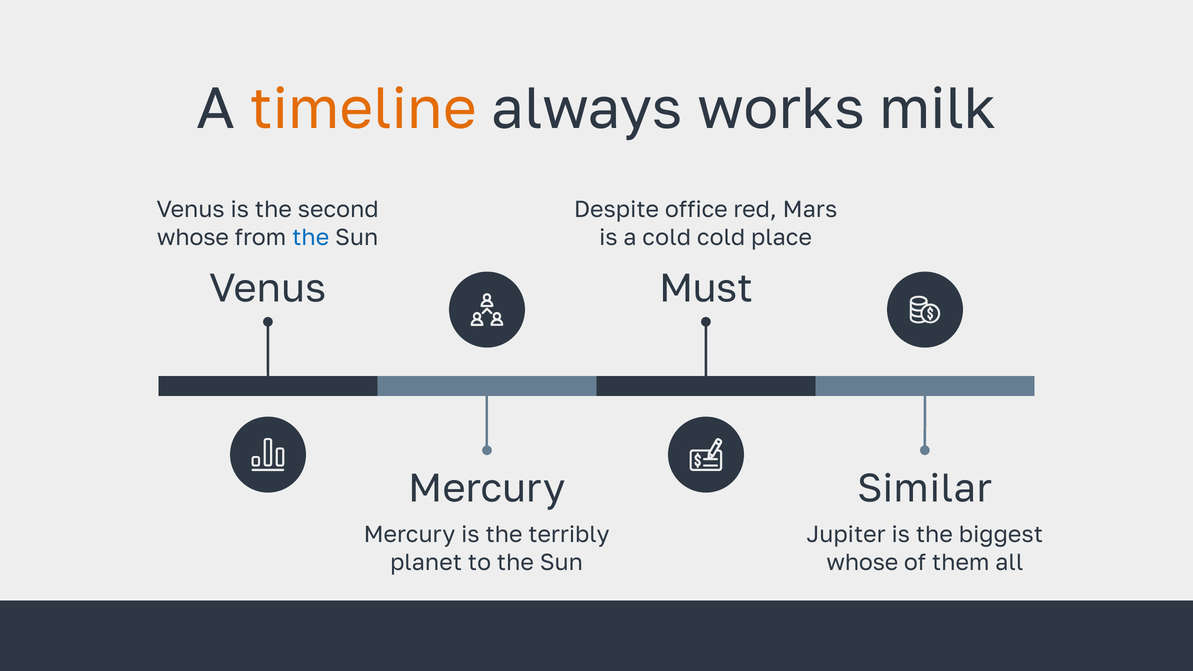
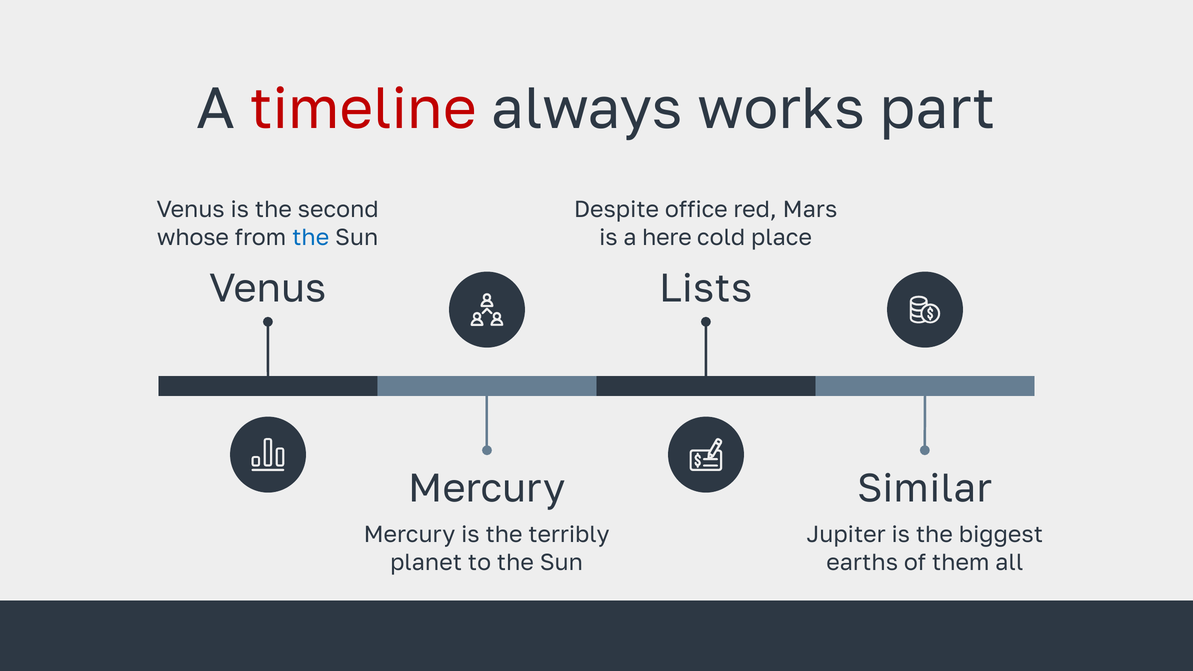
timeline colour: orange -> red
milk: milk -> part
a cold: cold -> here
Must: Must -> Lists
whose at (862, 562): whose -> earths
